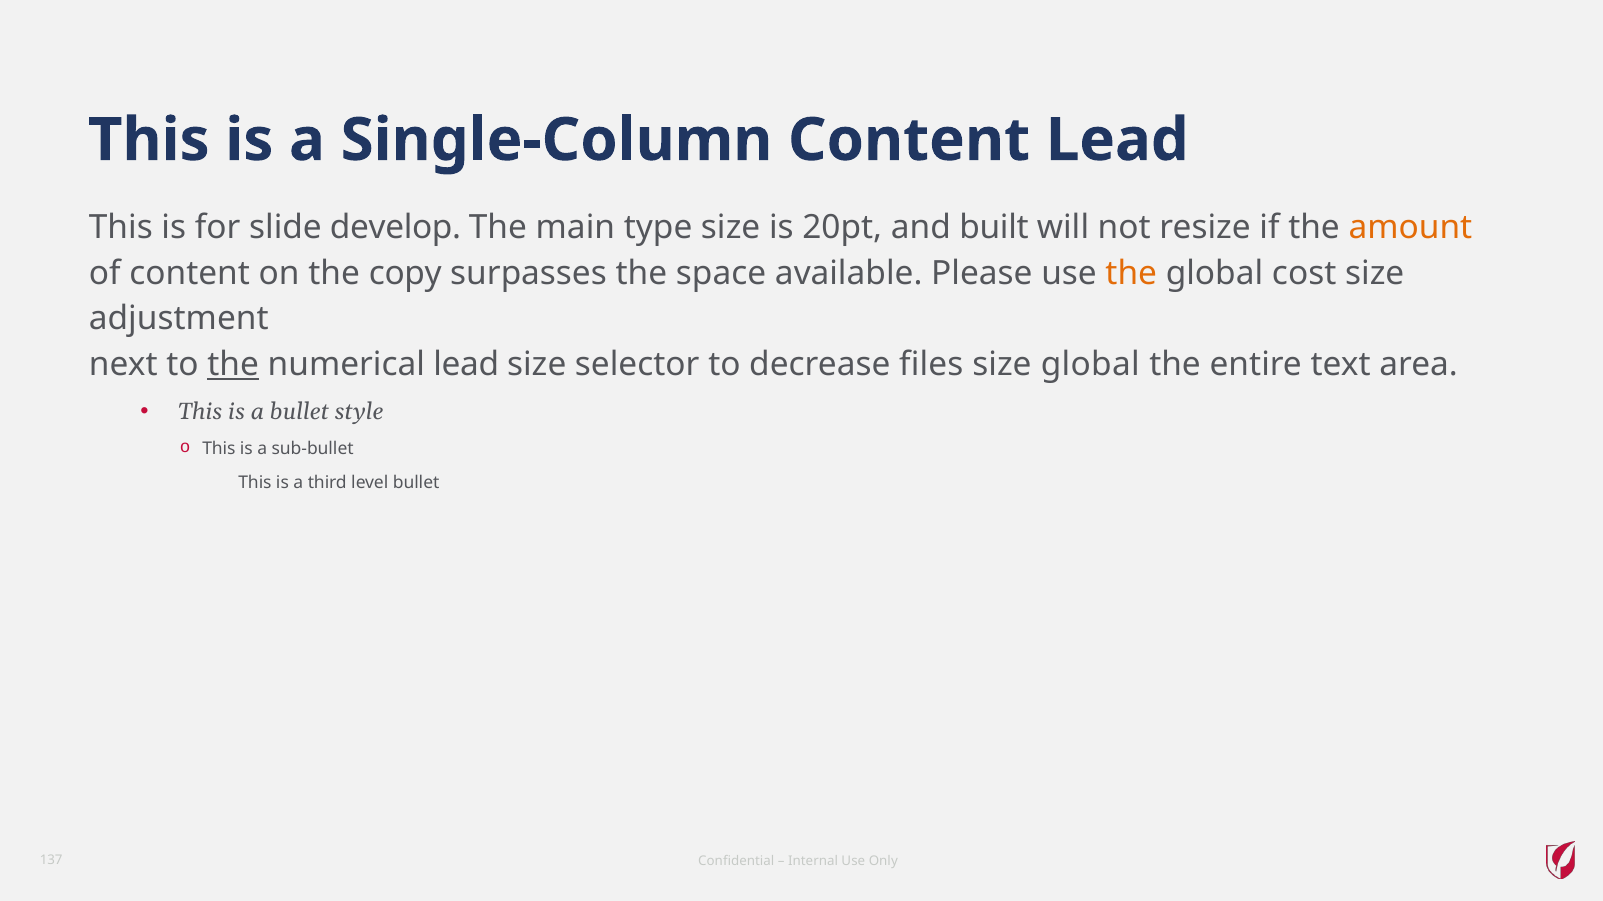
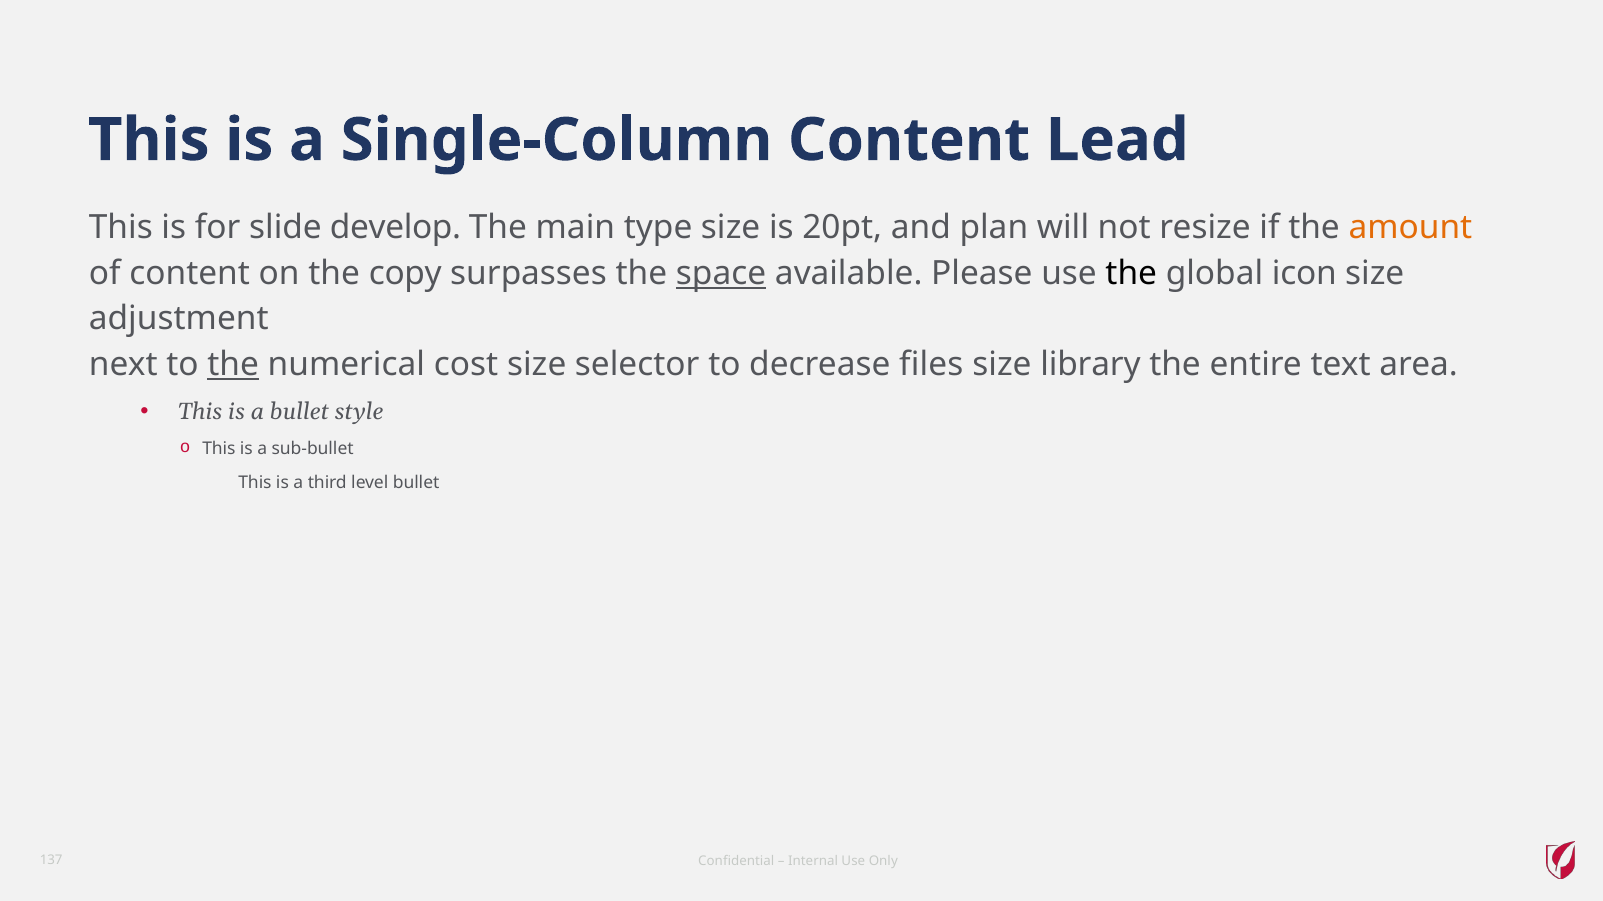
built: built -> plan
space underline: none -> present
the at (1131, 273) colour: orange -> black
cost: cost -> icon
numerical lead: lead -> cost
size global: global -> library
